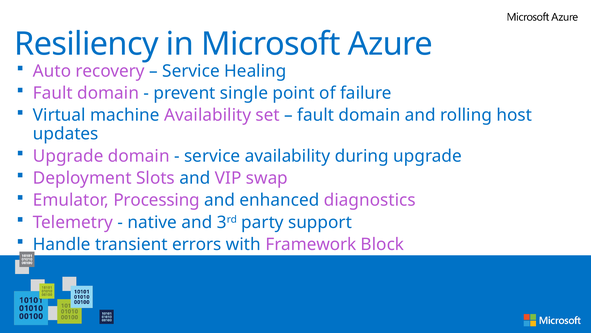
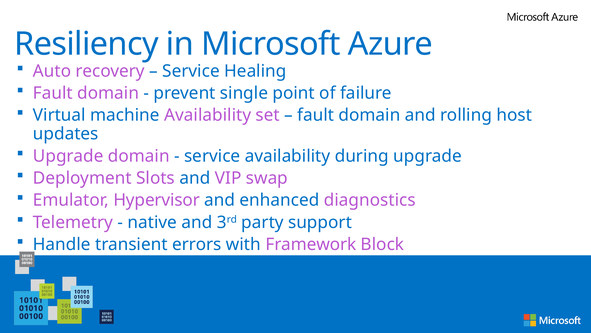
Processing: Processing -> Hypervisor
